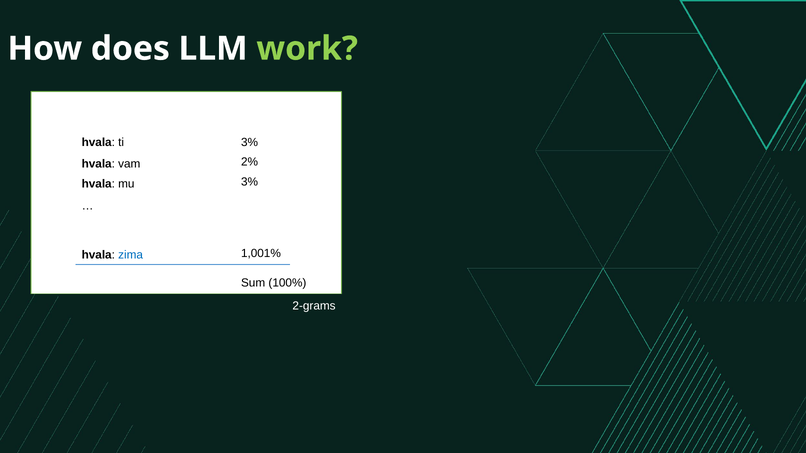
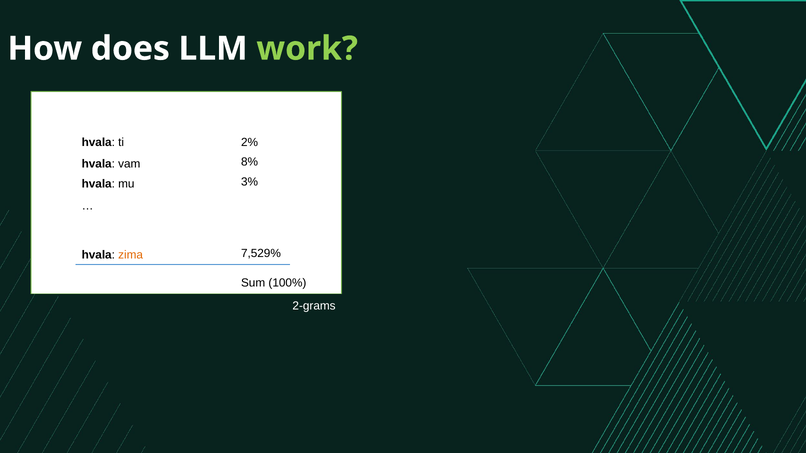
ti 3%: 3% -> 2%
2%: 2% -> 8%
1,001%: 1,001% -> 7,529%
zima colour: blue -> orange
